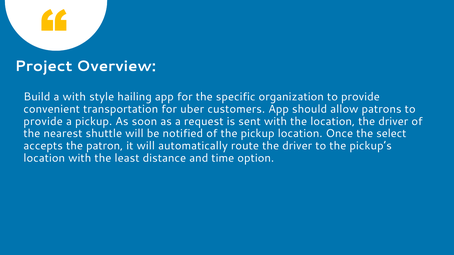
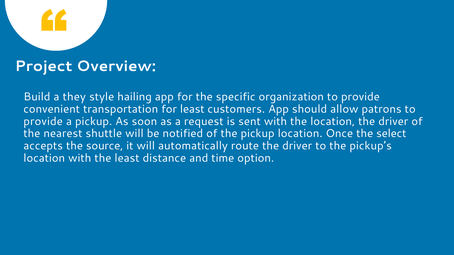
a with: with -> they
for uber: uber -> least
patron: patron -> source
